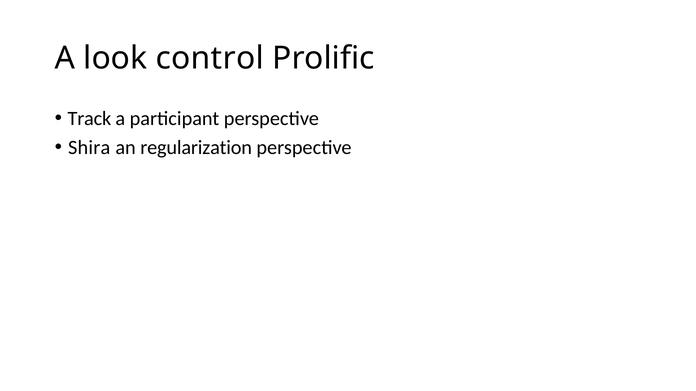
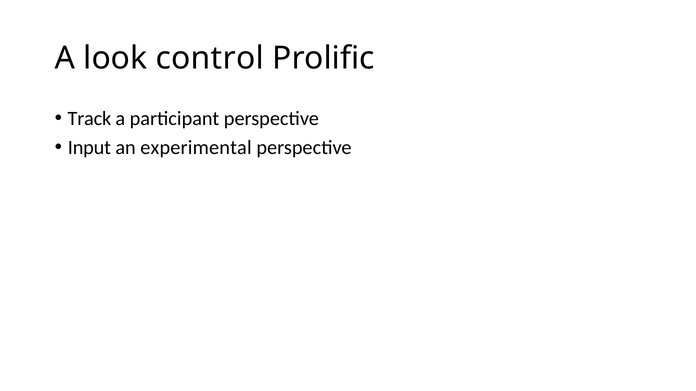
Shira: Shira -> Input
regularization: regularization -> experimental
